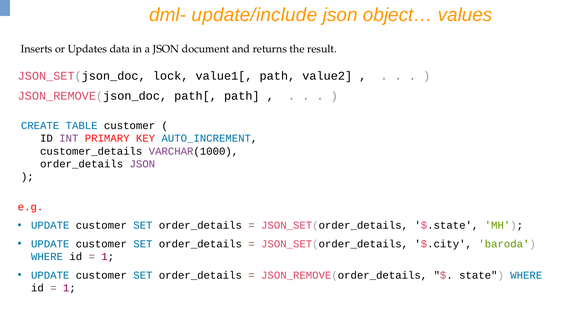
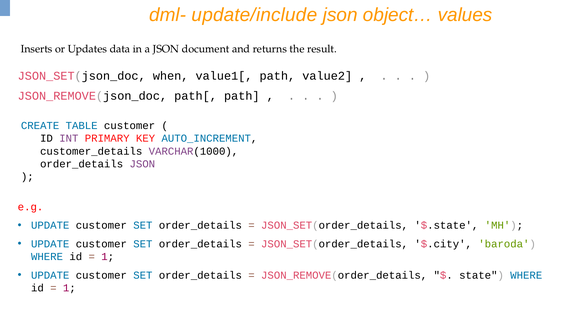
lock: lock -> when
